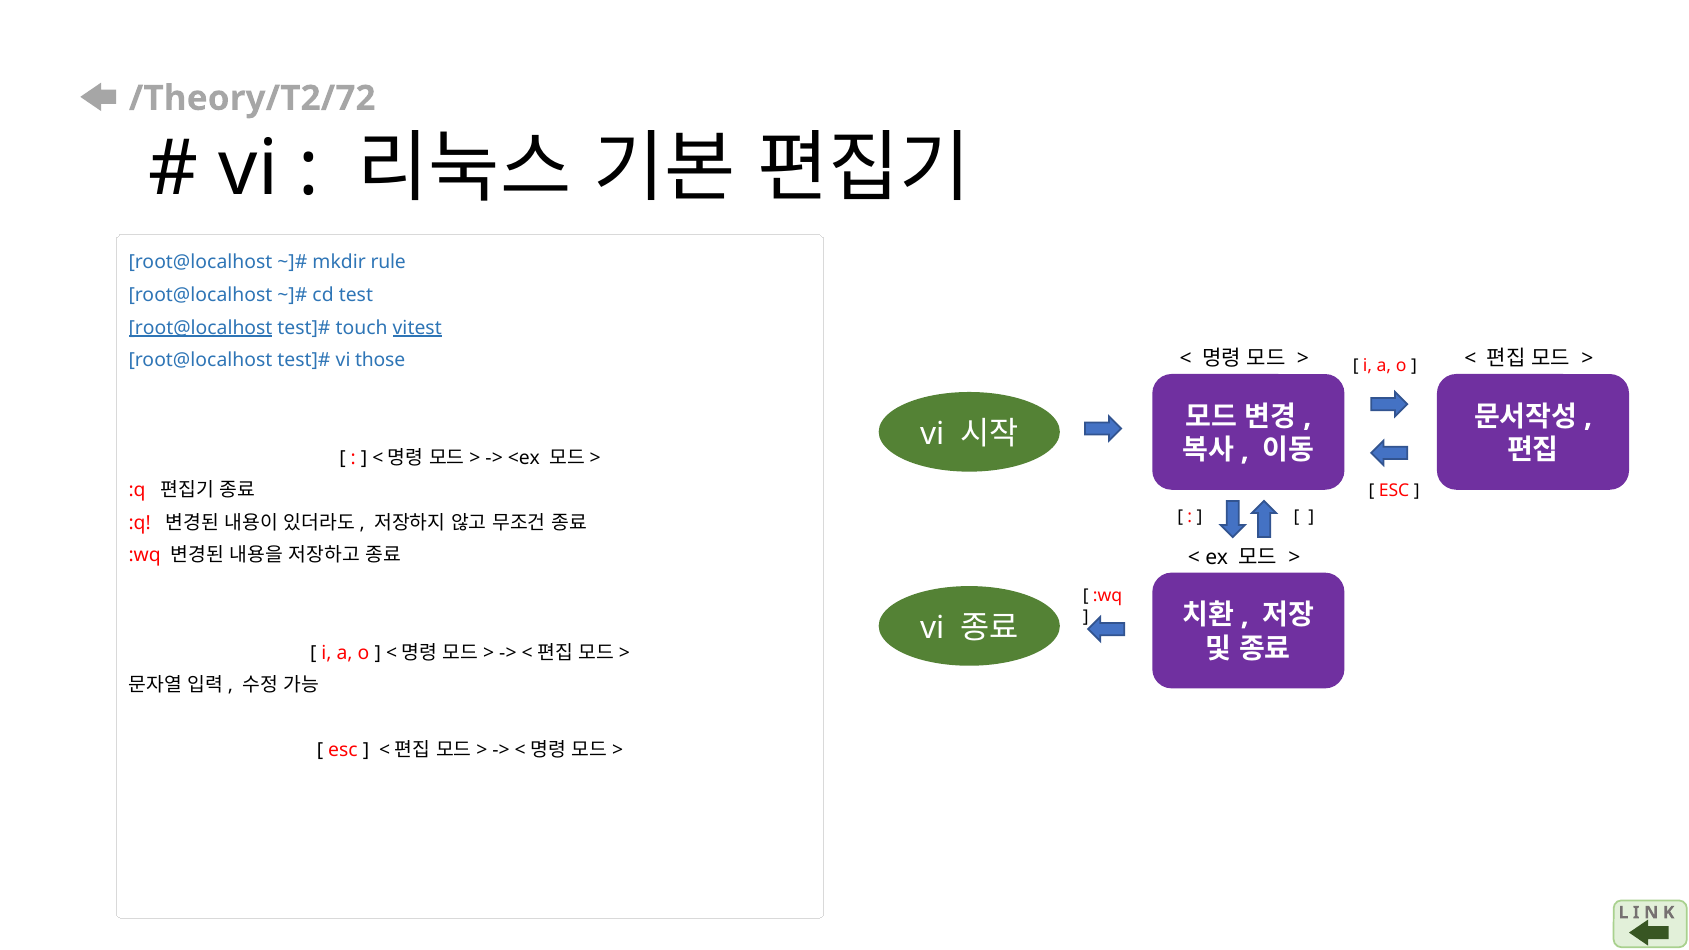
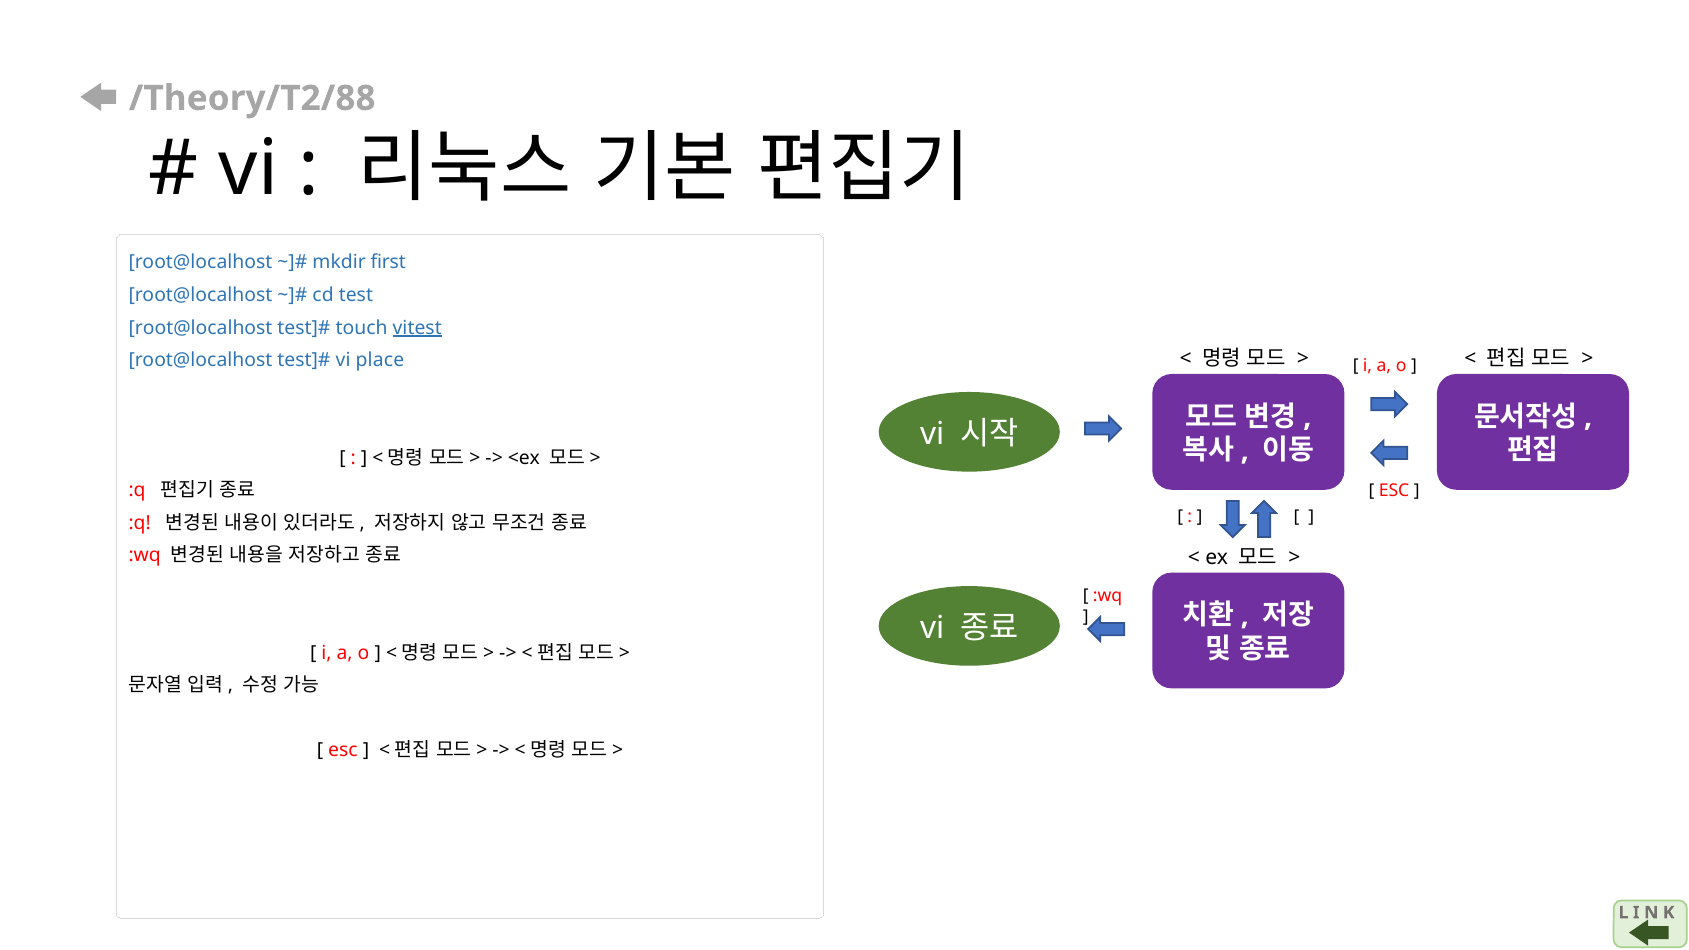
/Theory/T2/72: /Theory/T2/72 -> /Theory/T2/88
rule: rule -> first
root@localhost at (200, 328) underline: present -> none
those: those -> place
